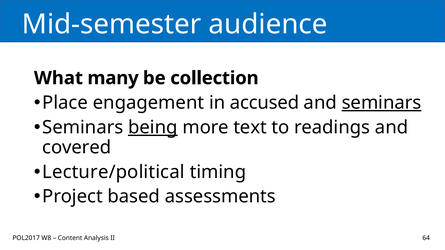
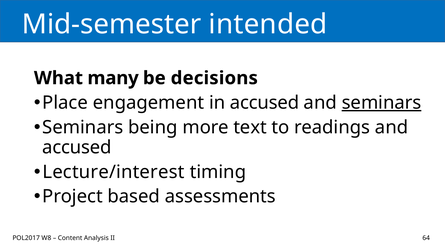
audience: audience -> intended
collection: collection -> decisions
being underline: present -> none
covered at (77, 147): covered -> accused
Lecture/political: Lecture/political -> Lecture/interest
